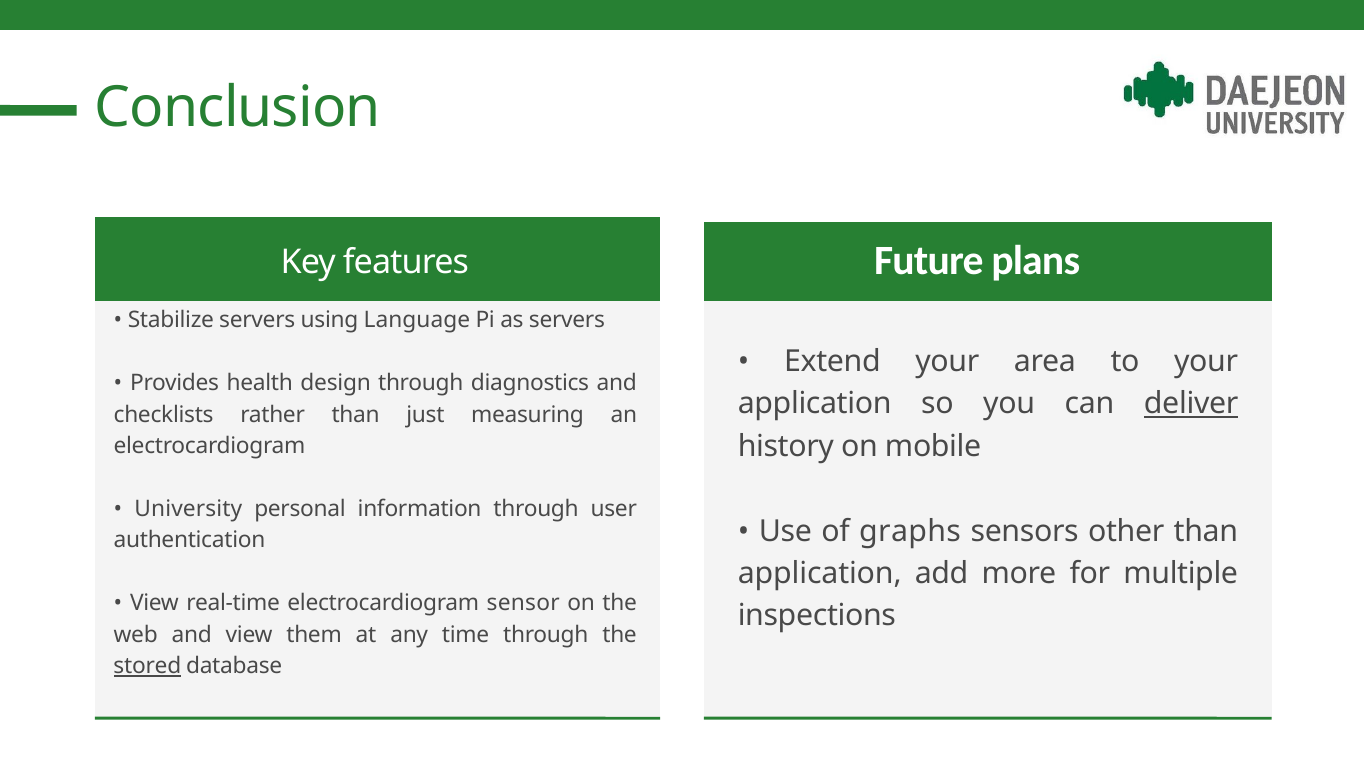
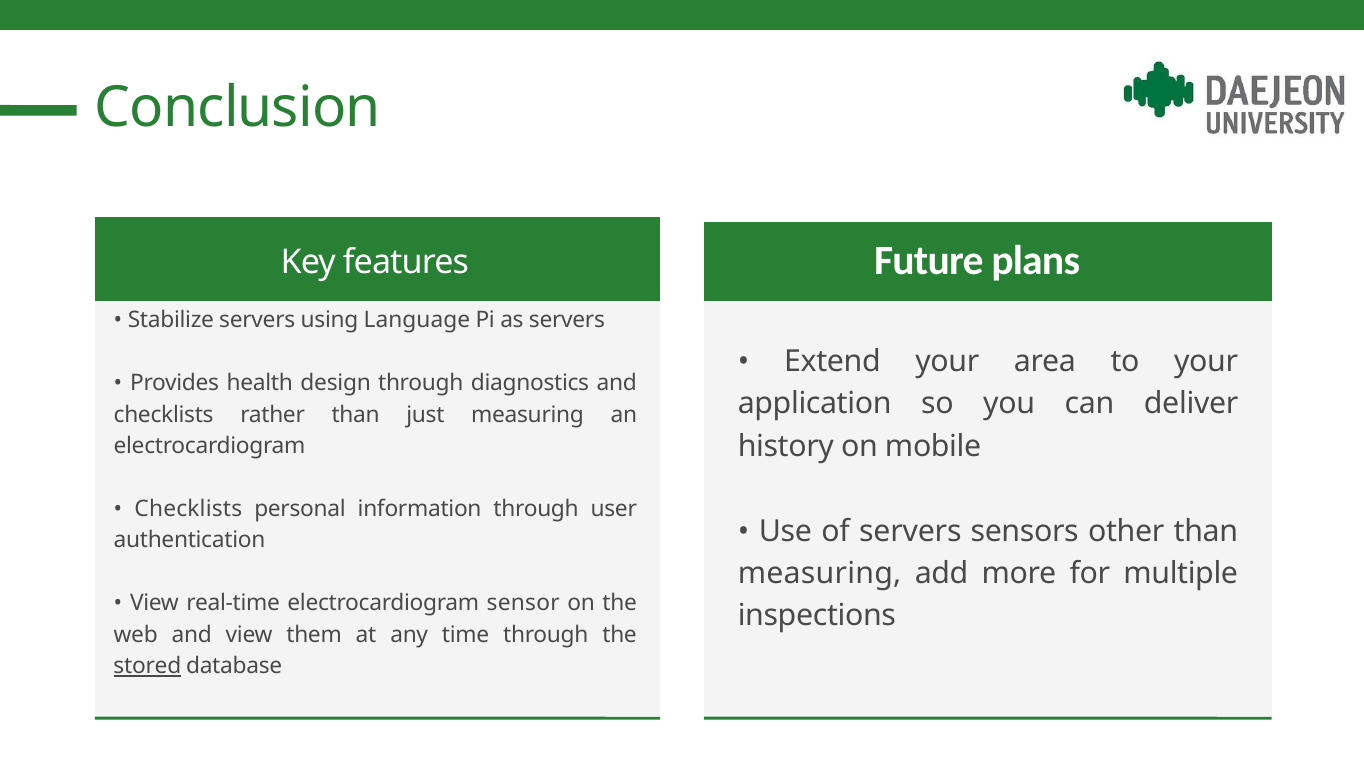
deliver underline: present -> none
University at (188, 509): University -> Checklists
of graphs: graphs -> servers
application at (820, 574): application -> measuring
